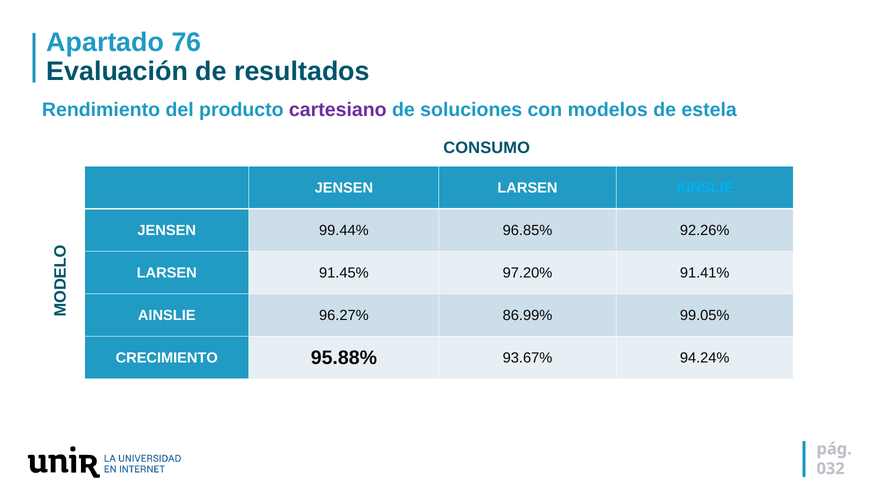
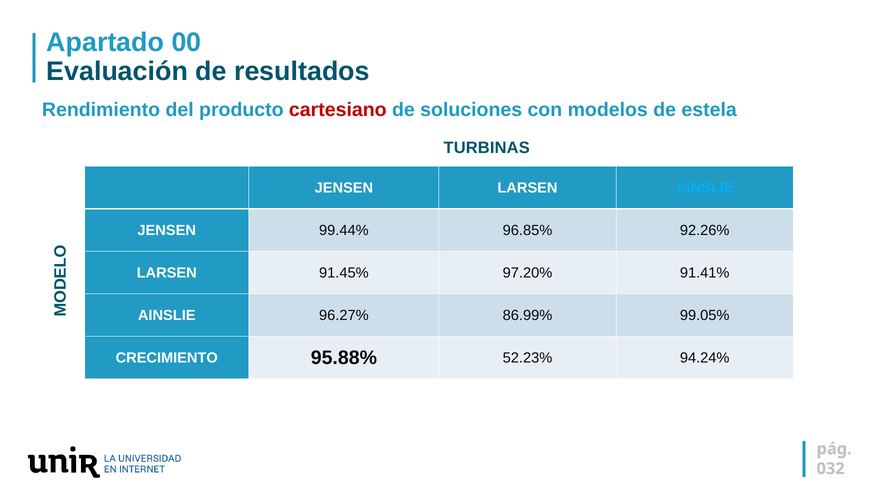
76: 76 -> 00
cartesiano colour: purple -> red
CONSUMO: CONSUMO -> TURBINAS
93.67%: 93.67% -> 52.23%
